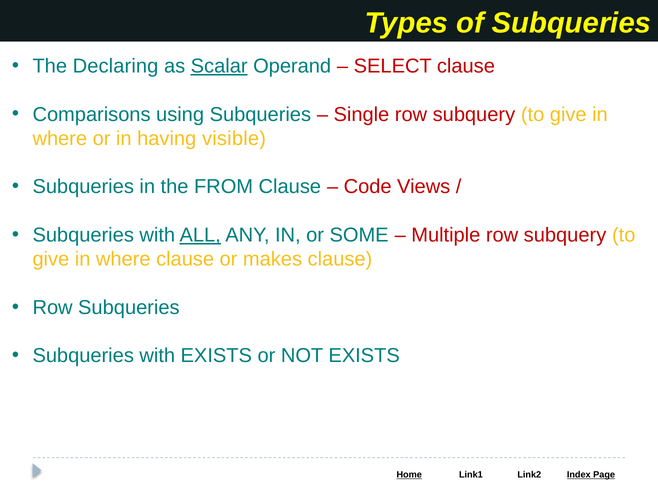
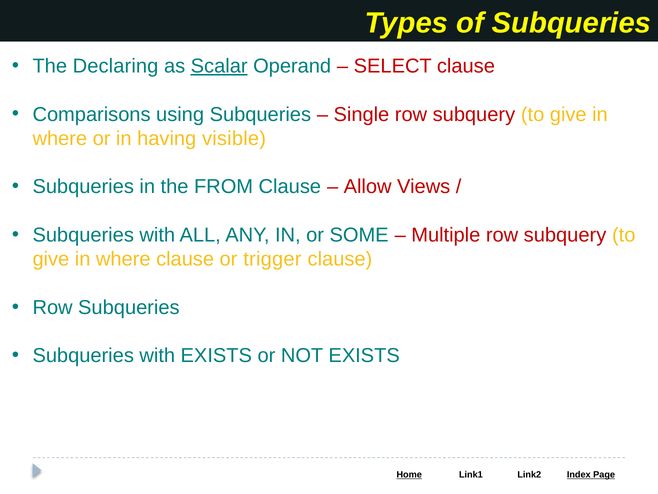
Code: Code -> Allow
ALL underline: present -> none
makes: makes -> trigger
